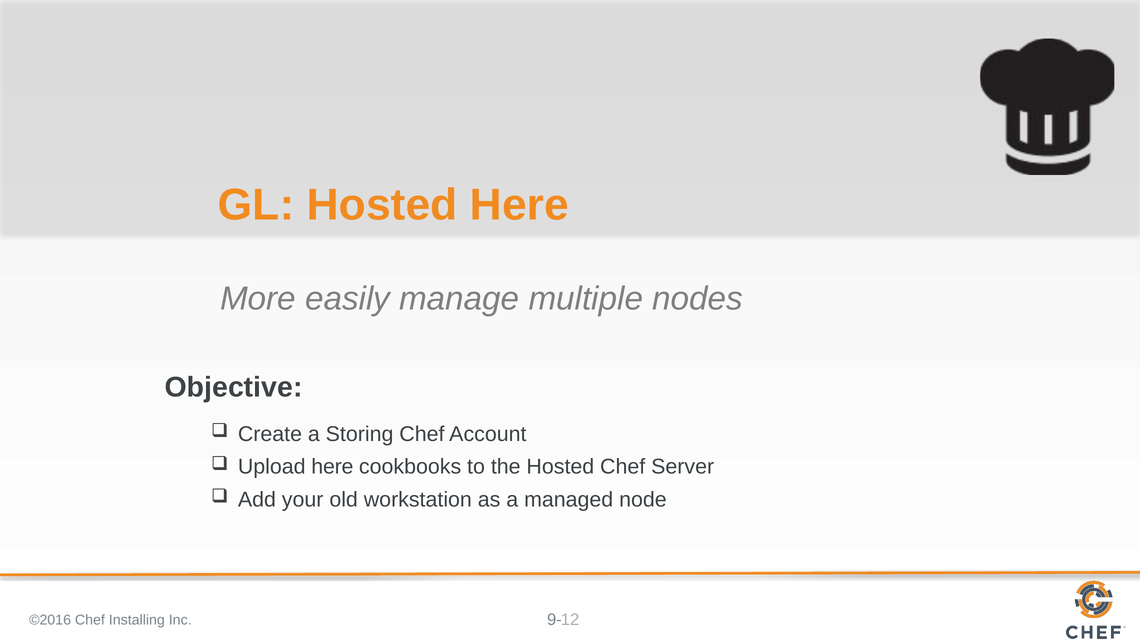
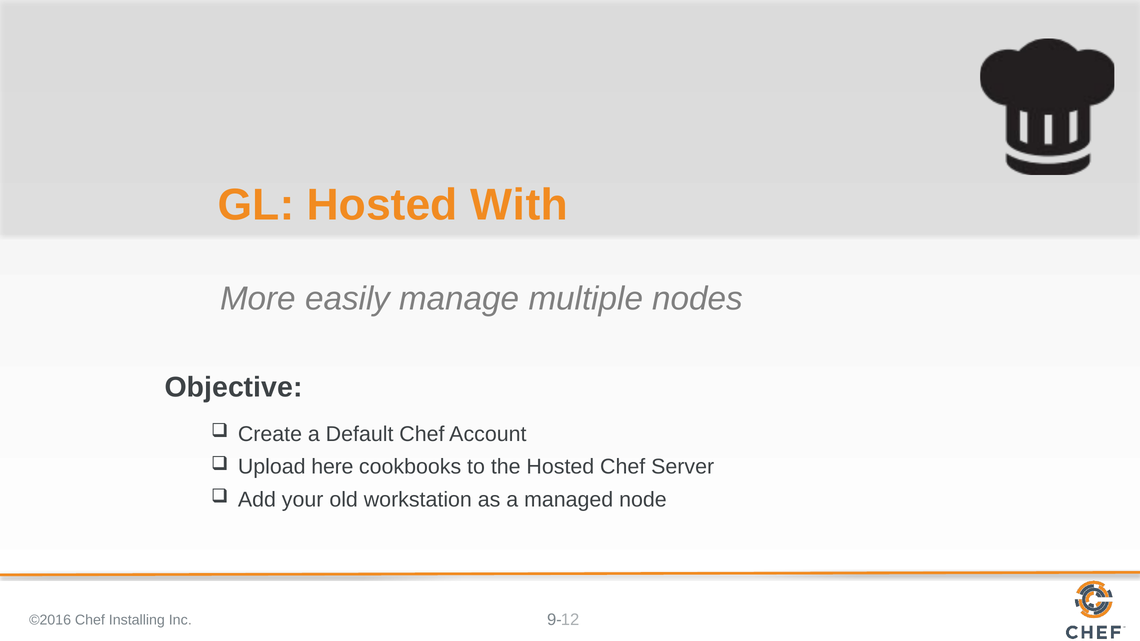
Hosted Here: Here -> With
Storing: Storing -> Default
